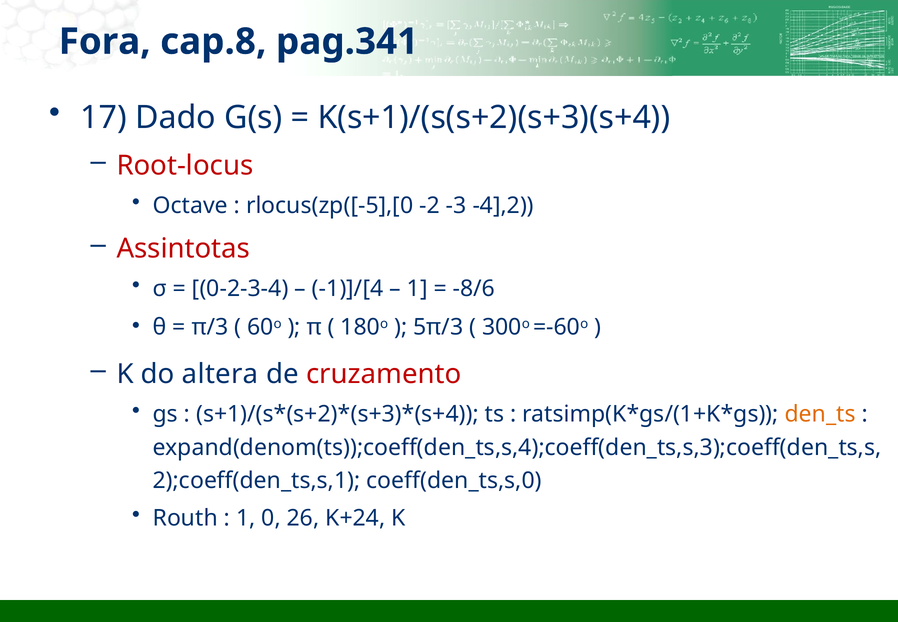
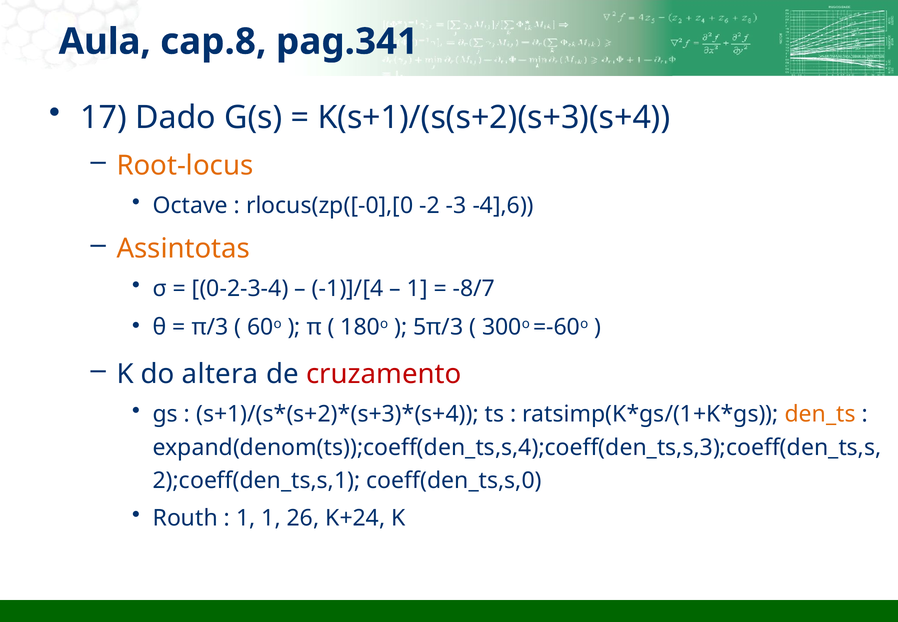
Fora: Fora -> Aula
Root-locus colour: red -> orange
rlocus(zp([-5],[0: rlocus(zp([-5],[0 -> rlocus(zp([-0],[0
-4],2: -4],2 -> -4],6
Assintotas colour: red -> orange
-8/6: -8/6 -> -8/7
1 0: 0 -> 1
